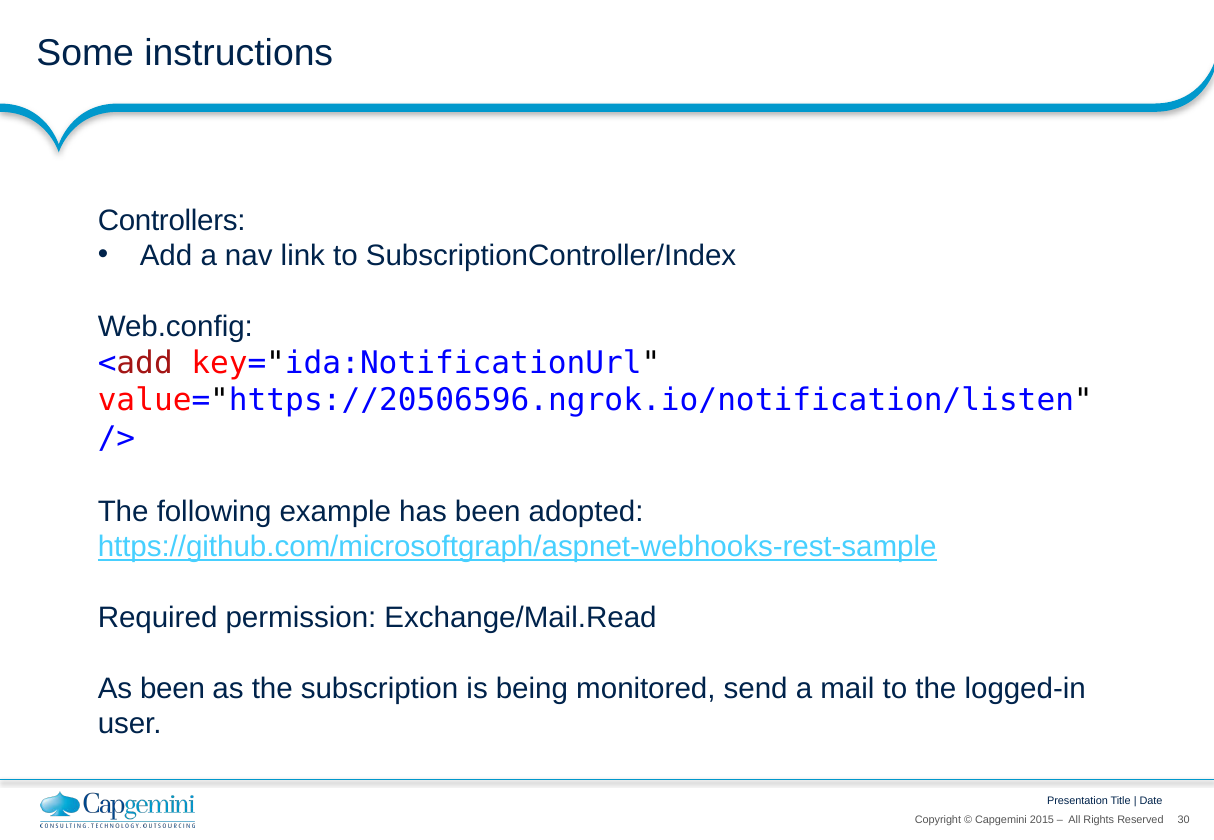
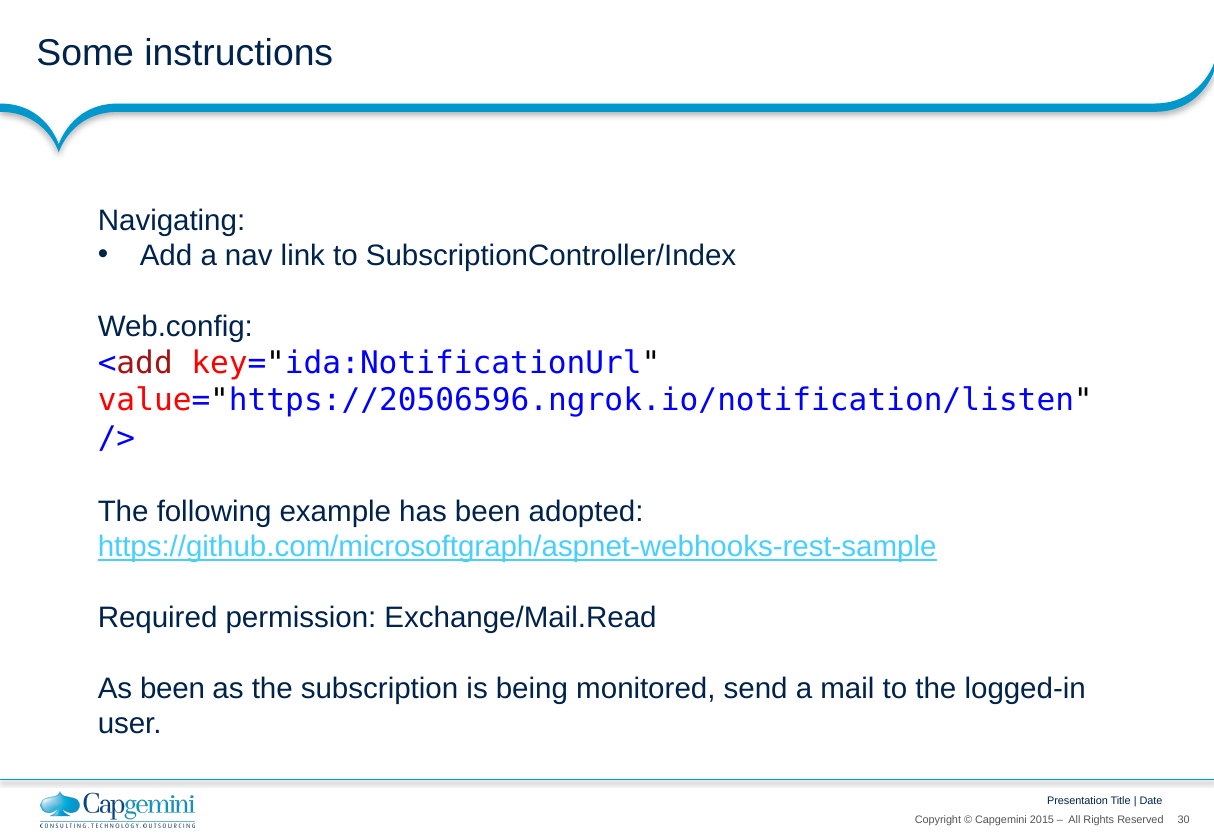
Controllers: Controllers -> Navigating
